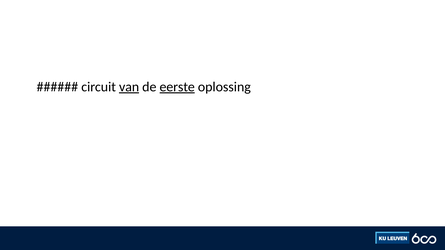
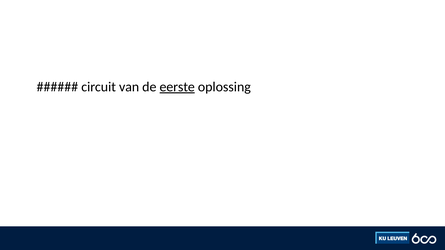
van underline: present -> none
